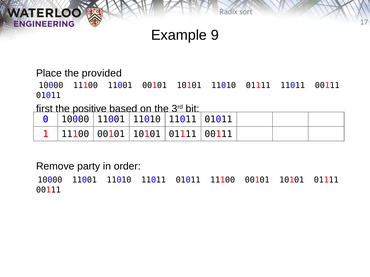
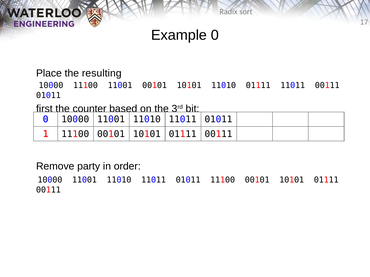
Example 9: 9 -> 0
provided: provided -> resulting
positive: positive -> counter
